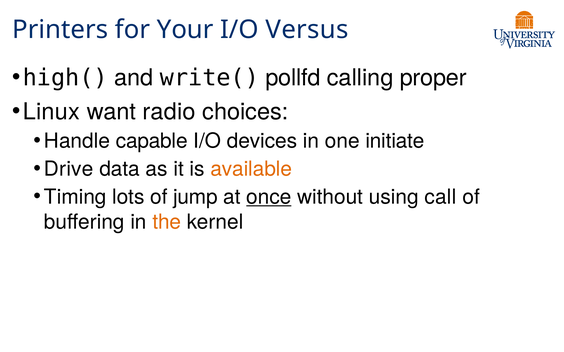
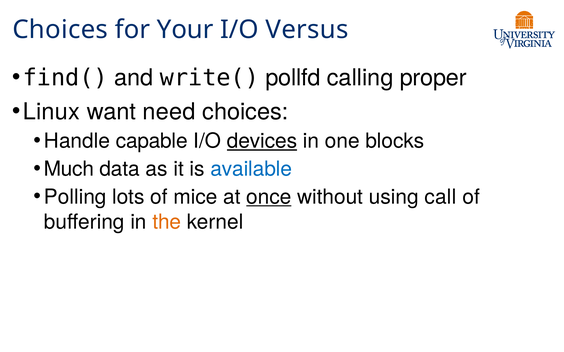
Printers at (60, 30): Printers -> Choices
high(: high( -> find(
radio: radio -> need
devices underline: none -> present
initiate: initiate -> blocks
Drive: Drive -> Much
available colour: orange -> blue
Timing: Timing -> Polling
jump: jump -> mice
